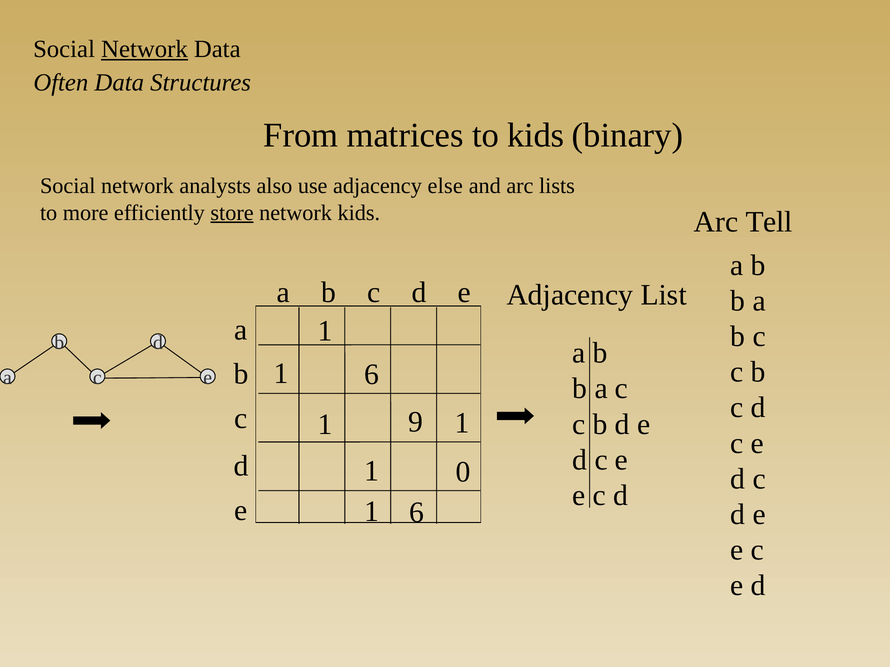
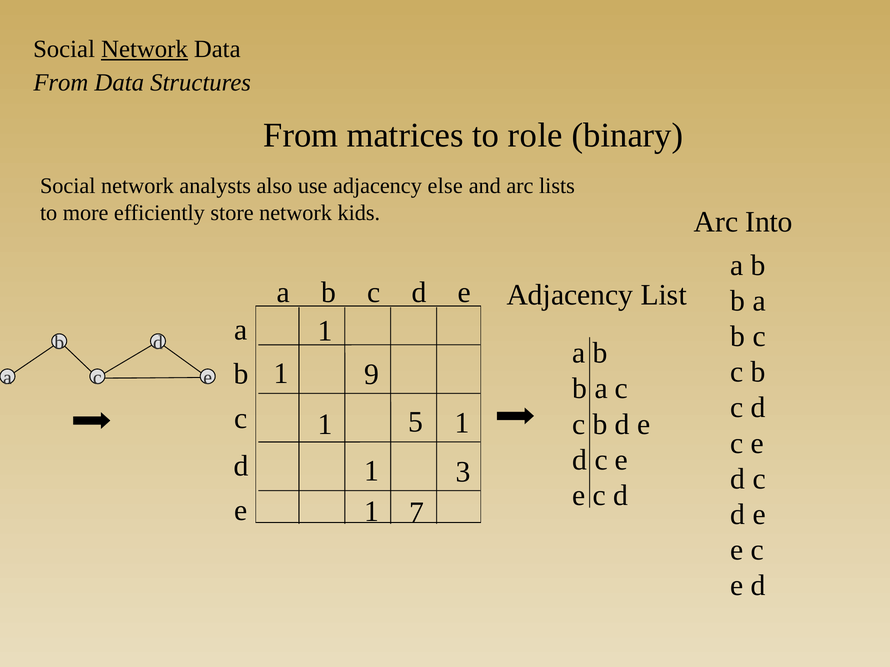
Often at (61, 83): Often -> From
to kids: kids -> role
store underline: present -> none
Tell: Tell -> Into
6 at (372, 375): 6 -> 9
9: 9 -> 5
0: 0 -> 3
6 at (417, 513): 6 -> 7
